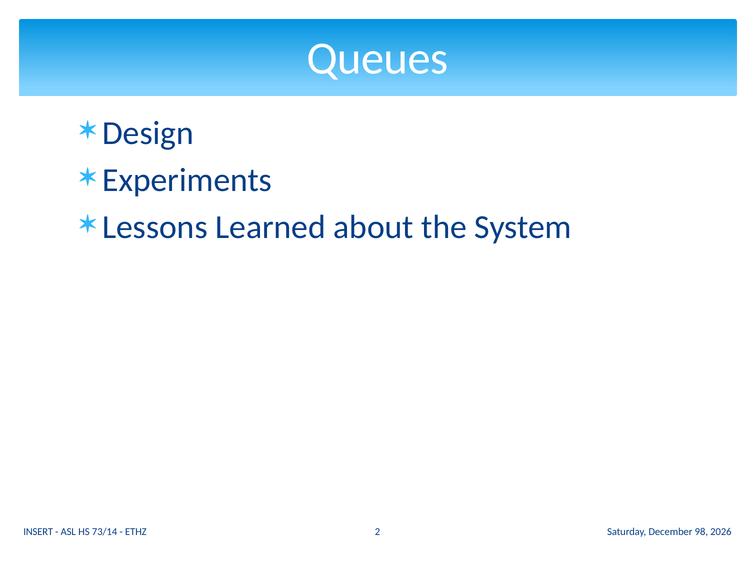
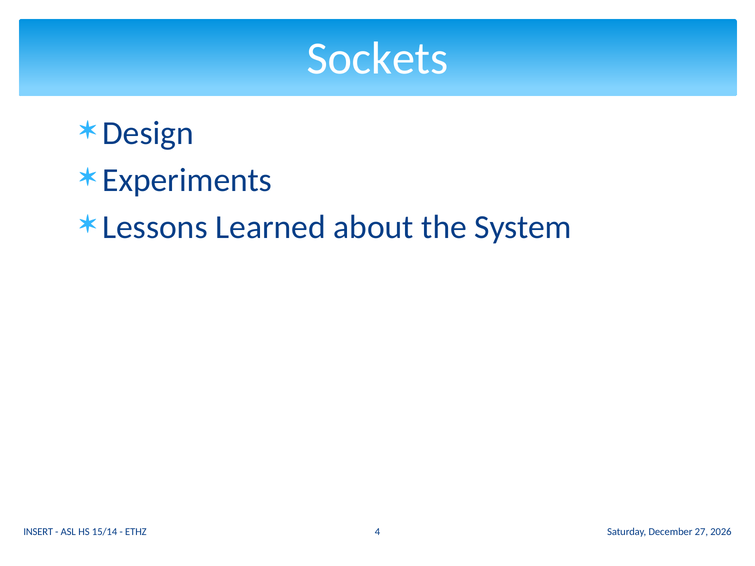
Queues: Queues -> Sockets
73/14: 73/14 -> 15/14
2: 2 -> 4
98: 98 -> 27
